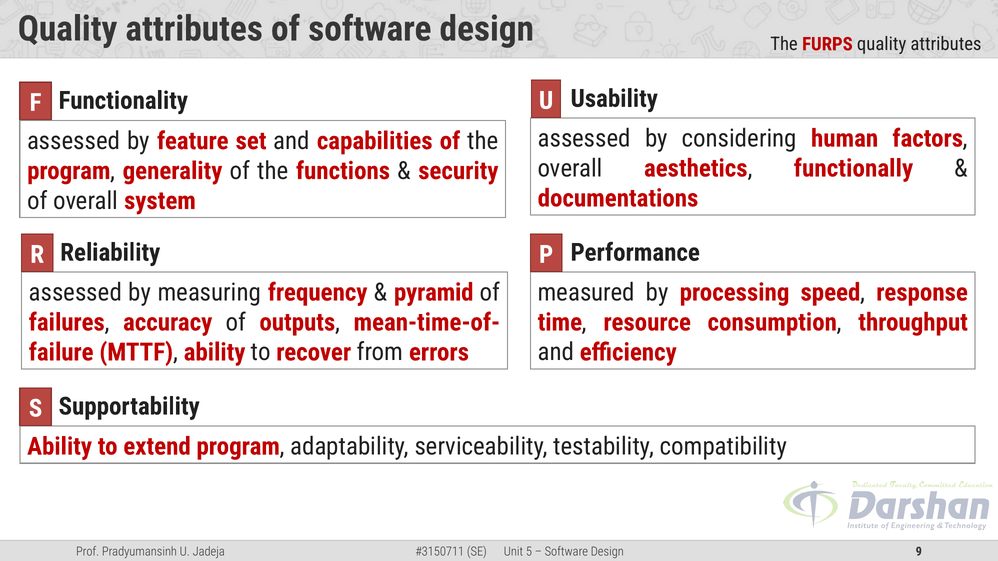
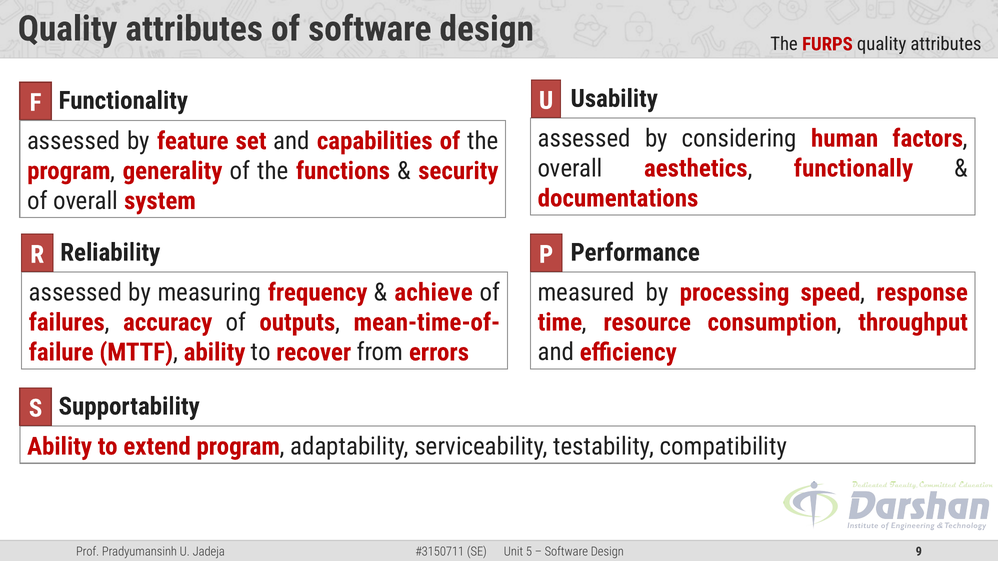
pyramid: pyramid -> achieve
